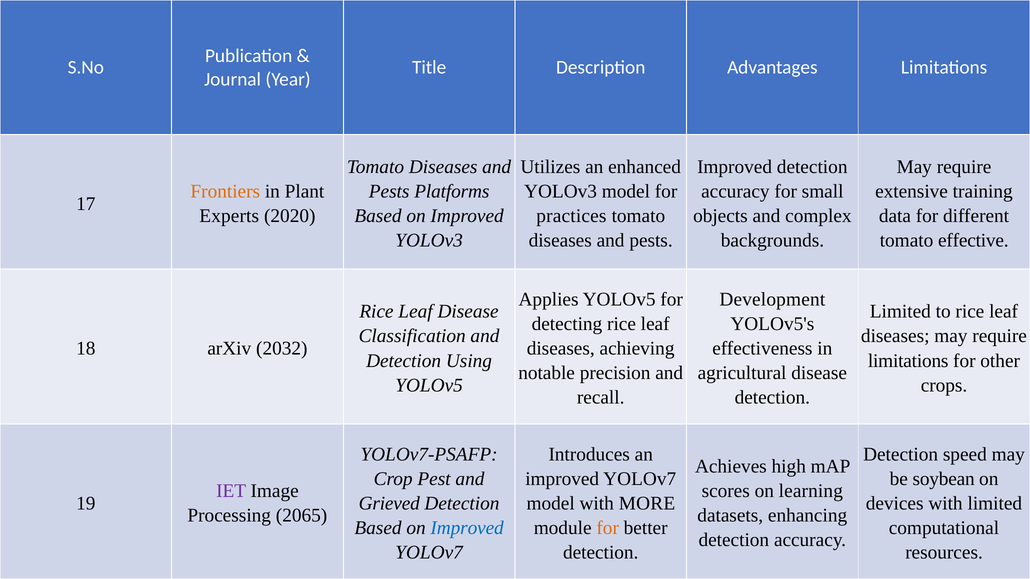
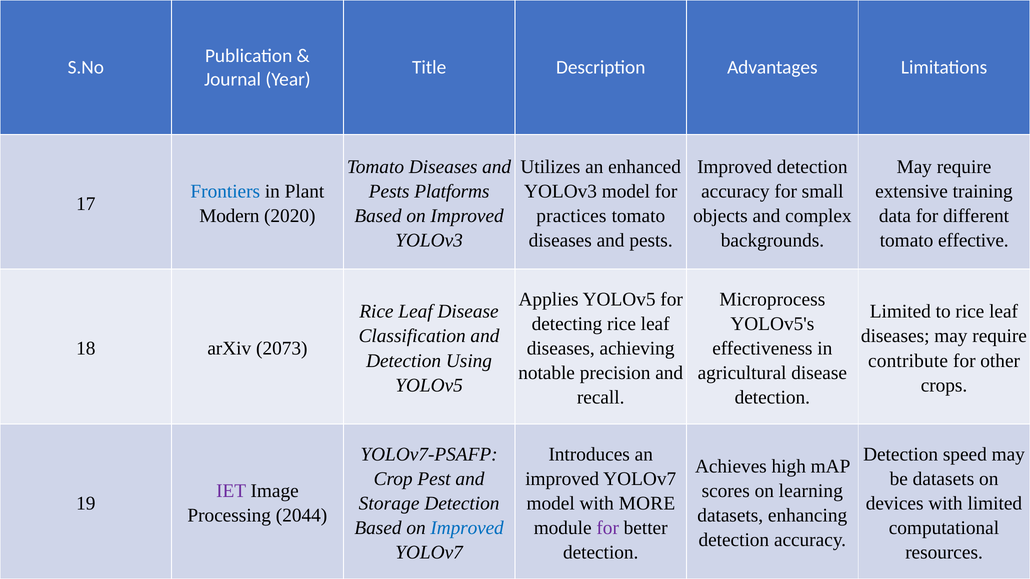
Frontiers colour: orange -> blue
Experts: Experts -> Modern
Development: Development -> Microprocess
2032: 2032 -> 2073
limitations at (908, 361): limitations -> contribute
be soybean: soybean -> datasets
Grieved: Grieved -> Storage
2065: 2065 -> 2044
for at (608, 528) colour: orange -> purple
